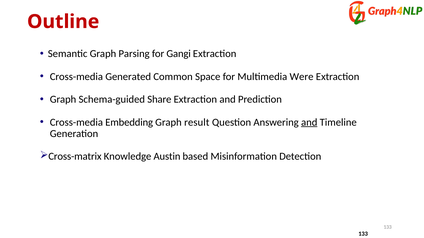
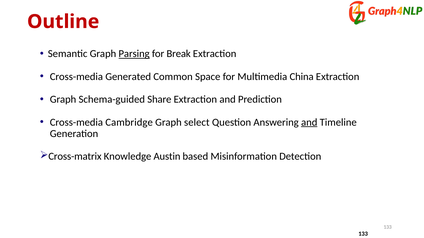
Parsing underline: none -> present
Gangi: Gangi -> Break
Were: Were -> China
Embedding: Embedding -> Cambridge
result: result -> select
